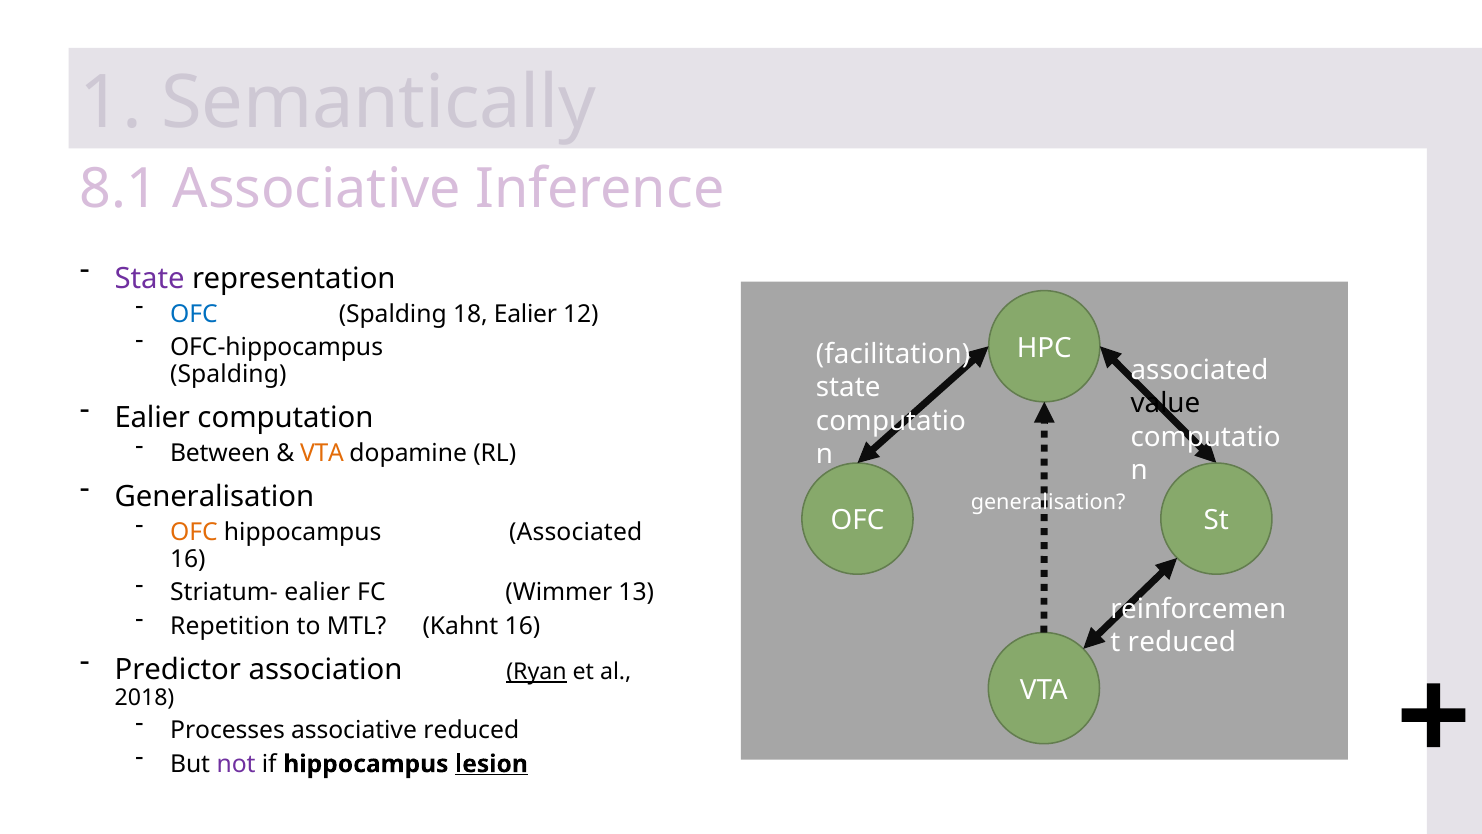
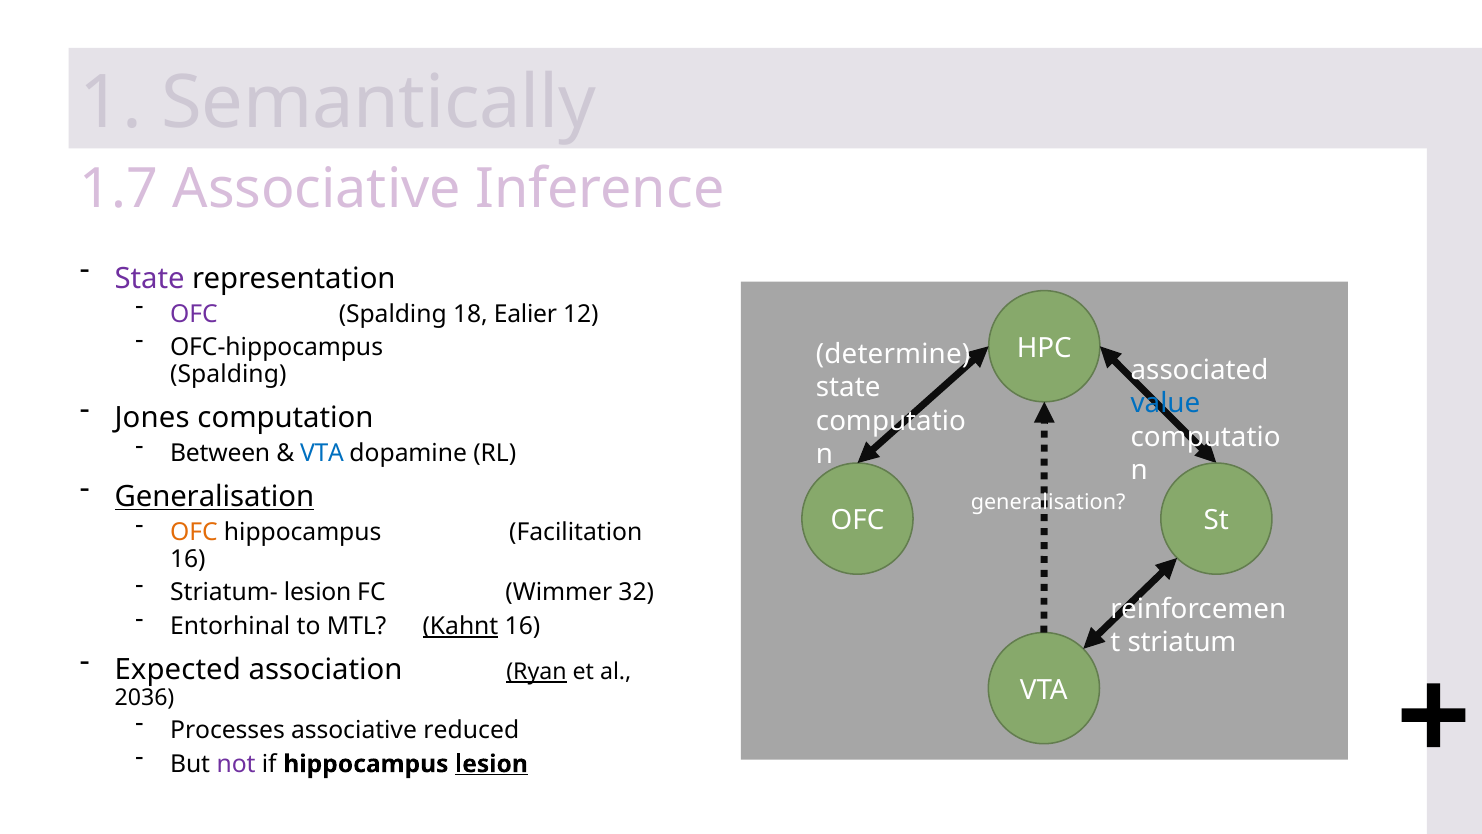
8.1: 8.1 -> 1.7
OFC at (194, 314) colour: blue -> purple
facilitation: facilitation -> determine
value colour: black -> blue
Ealier at (152, 418): Ealier -> Jones
VTA at (322, 453) colour: orange -> blue
Generalisation at (214, 497) underline: none -> present
hippocampus Associated: Associated -> Facilitation
Striatum- ealier: ealier -> lesion
13: 13 -> 32
Repetition: Repetition -> Entorhinal
Kahnt underline: none -> present
reduced at (1182, 642): reduced -> striatum
Predictor: Predictor -> Expected
2018: 2018 -> 2036
